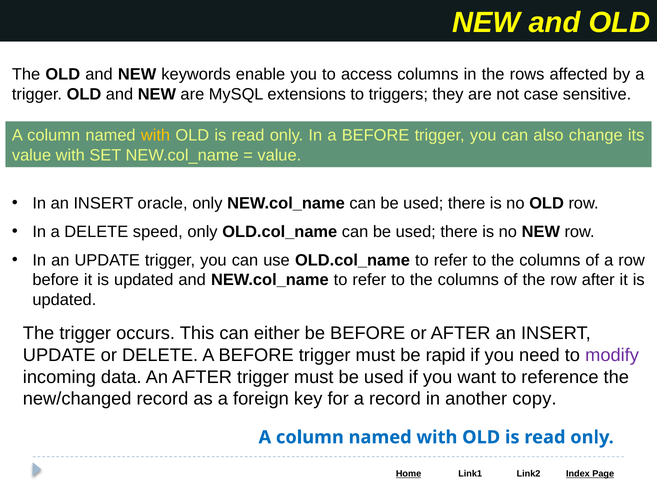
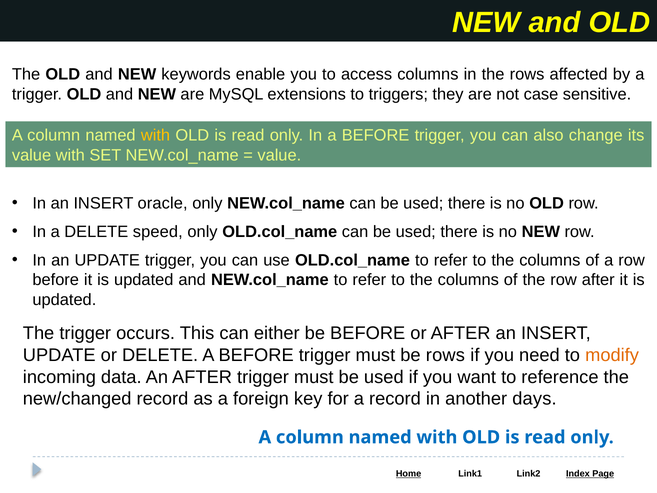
be rapid: rapid -> rows
modify colour: purple -> orange
copy: copy -> days
